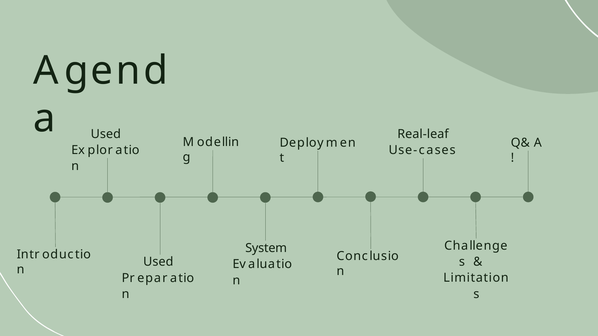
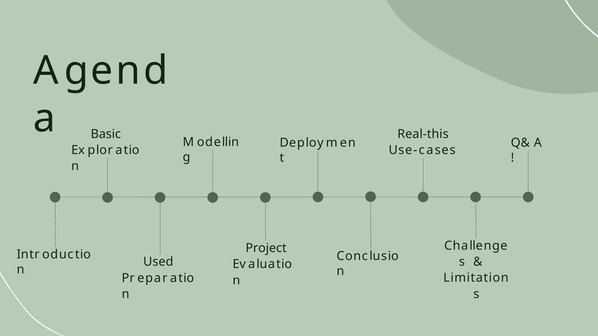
Used at (106, 134): Used -> Basic
Real-leaf: Real-leaf -> Real-this
System: System -> Project
